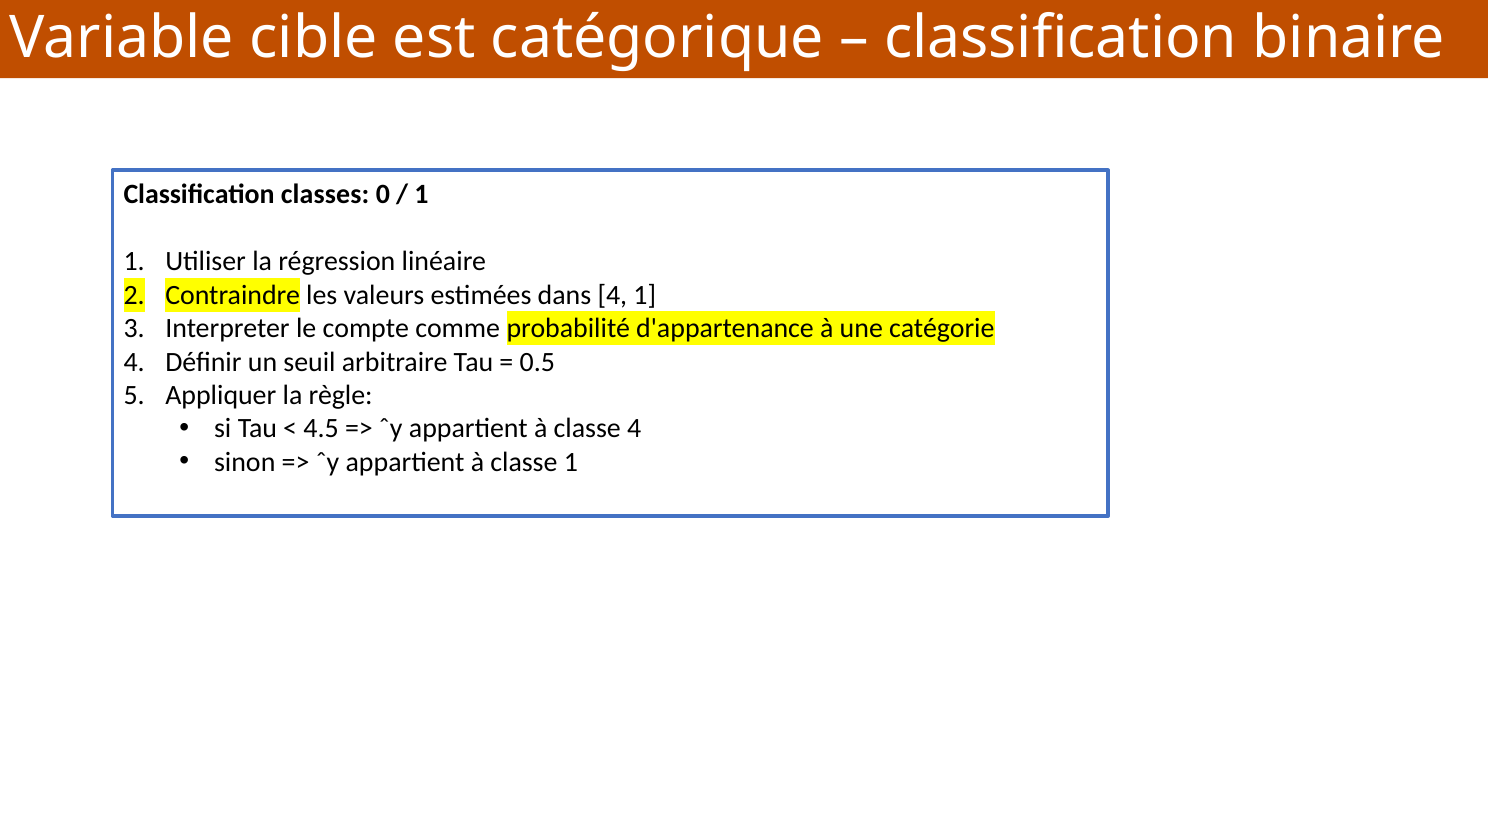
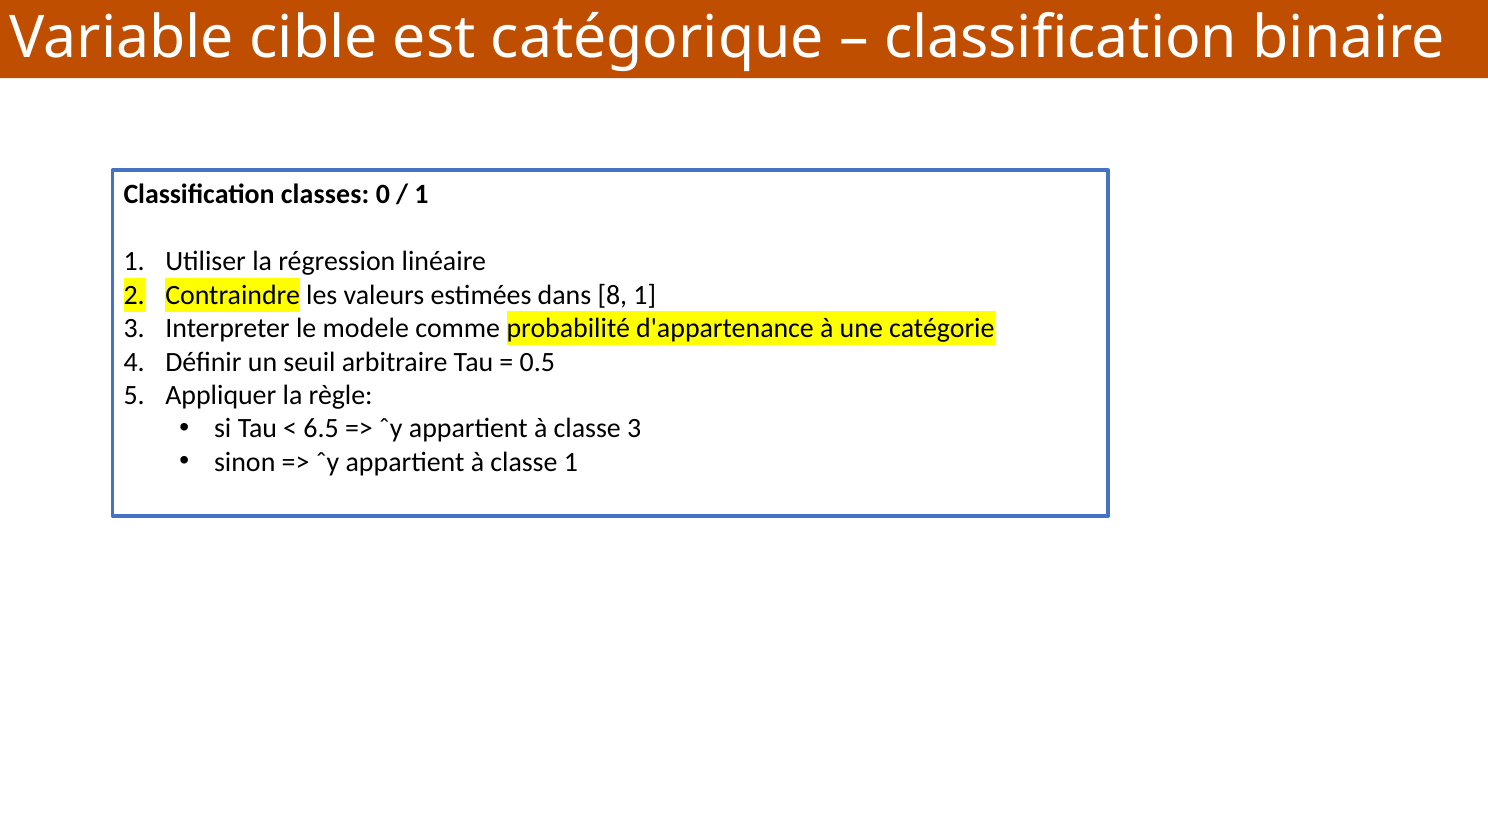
dans 4: 4 -> 8
compte: compte -> modele
4.5: 4.5 -> 6.5
classe 4: 4 -> 3
